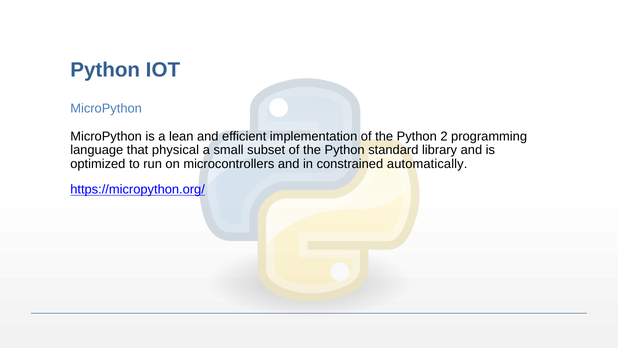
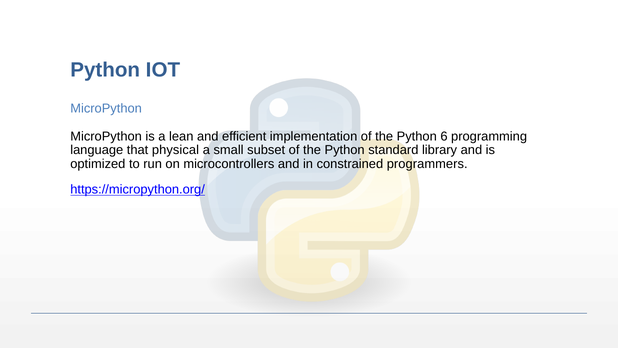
2: 2 -> 6
automatically: automatically -> programmers
